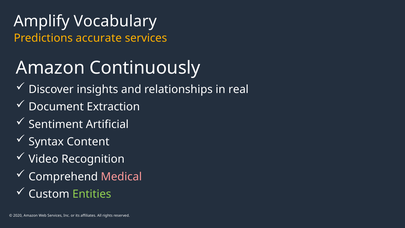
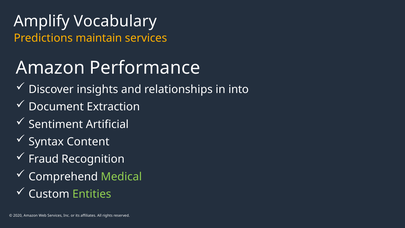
accurate: accurate -> maintain
Continuously: Continuously -> Performance
real: real -> into
Video: Video -> Fraud
Medical colour: pink -> light green
